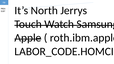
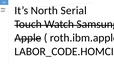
Jerrys: Jerrys -> Serial
